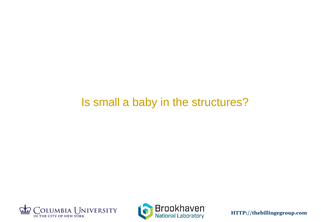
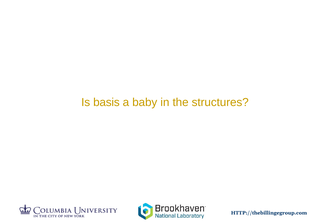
small: small -> basis
